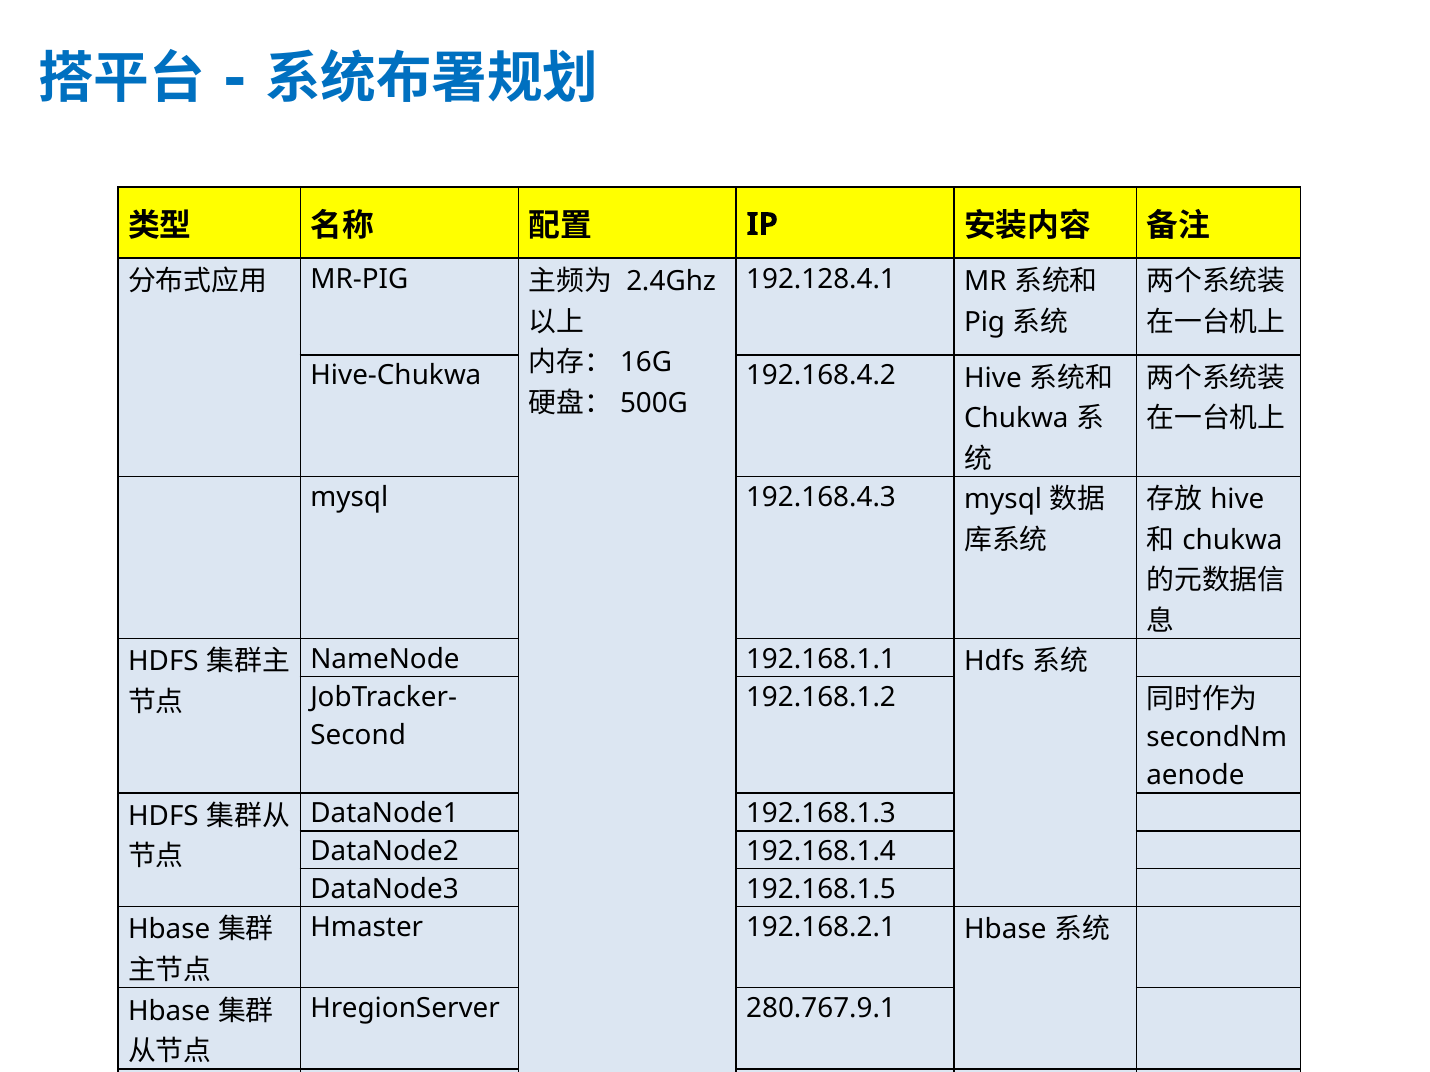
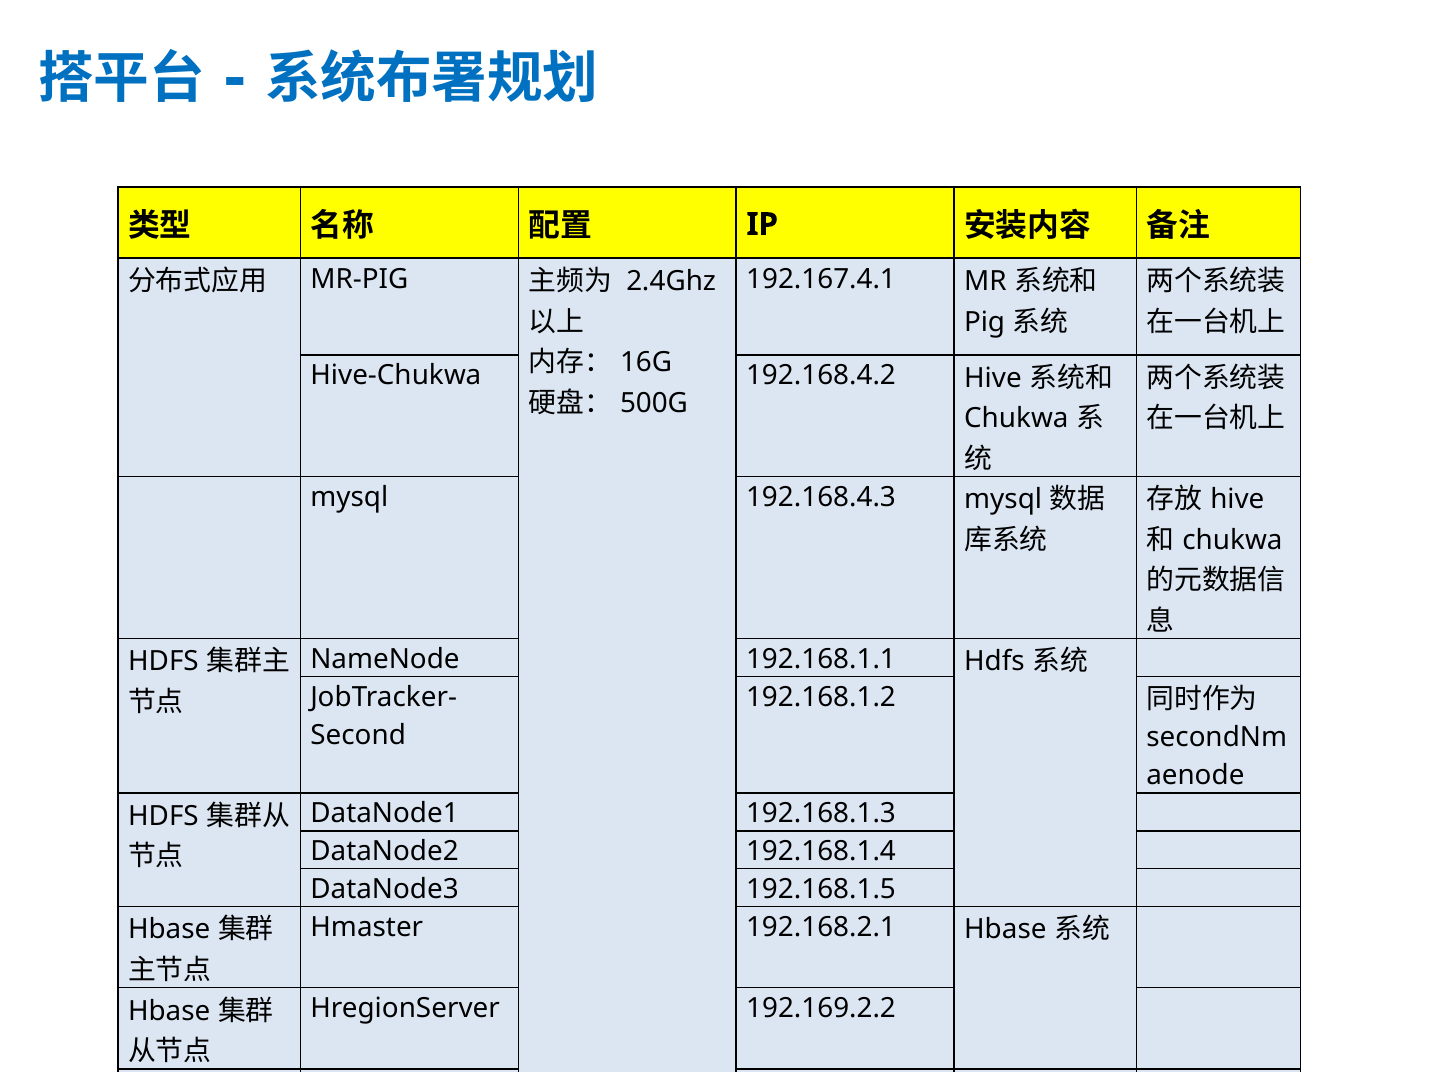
192.128.4.1: 192.128.4.1 -> 192.167.4.1
280.767.9.1: 280.767.9.1 -> 192.169.2.2
